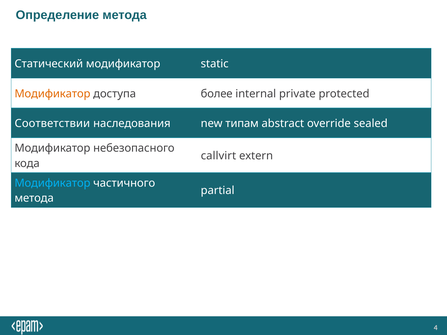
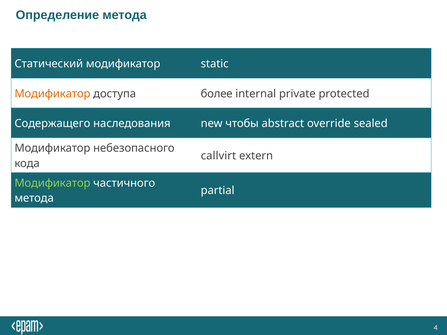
Соответствии: Соответствии -> Содержащего
типам: типам -> чтобы
Модификатор at (52, 183) colour: light blue -> light green
